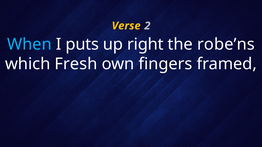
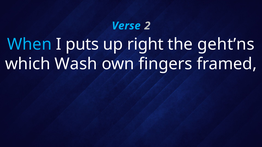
Verse colour: yellow -> light blue
robe’ns: robe’ns -> geht’ns
Fresh: Fresh -> Wash
